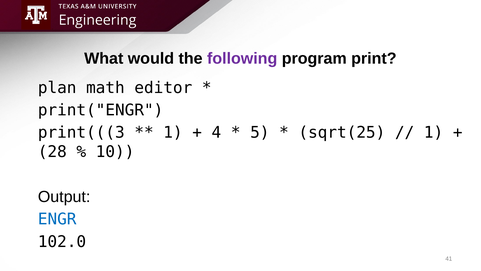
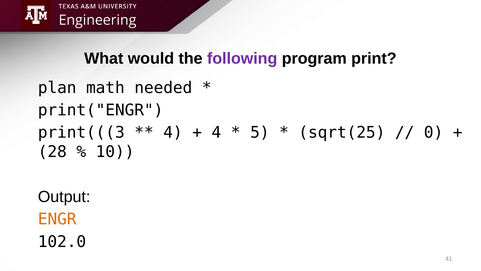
editor: editor -> needed
1 at (173, 132): 1 -> 4
1 at (434, 132): 1 -> 0
ENGR colour: blue -> orange
